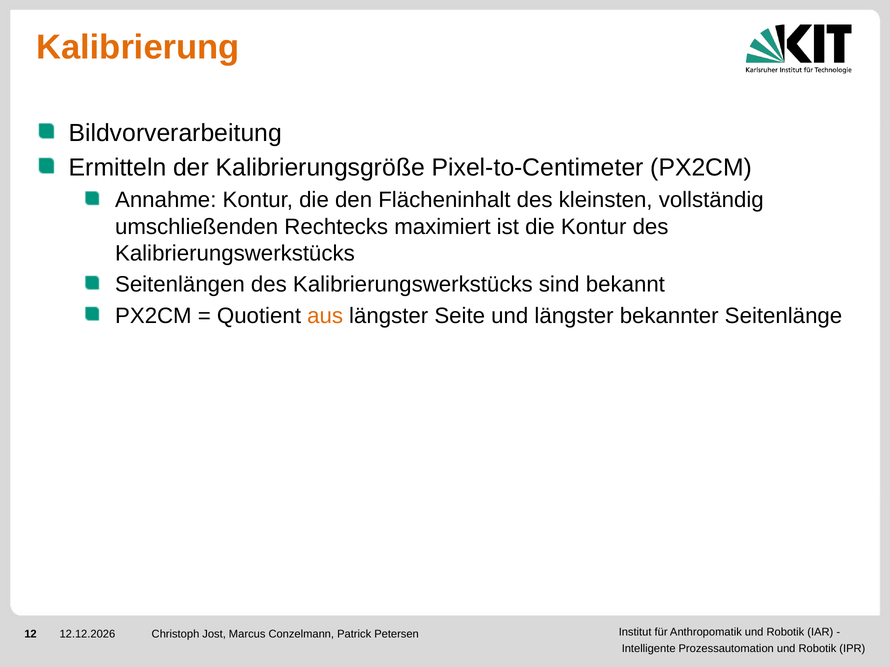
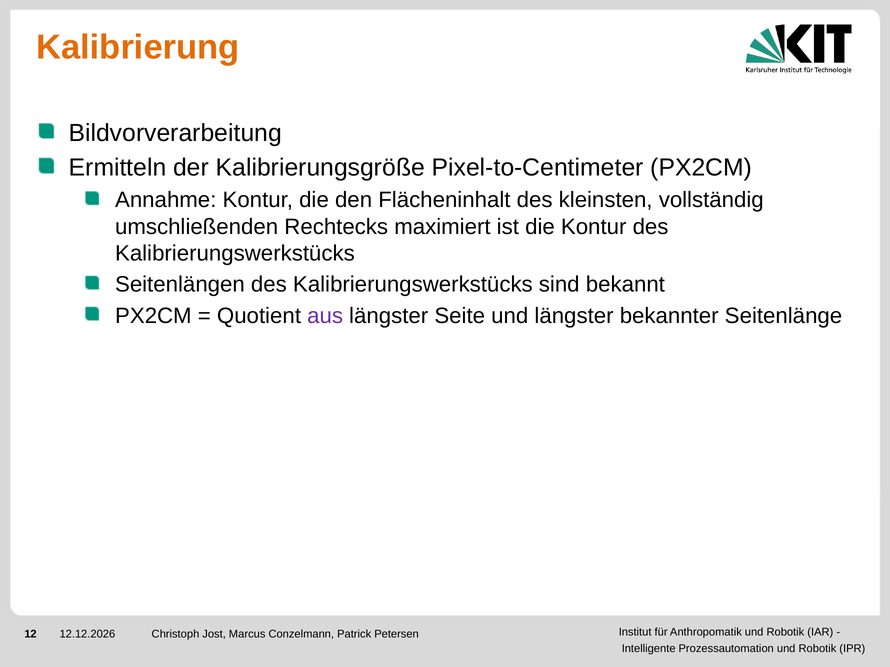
aus colour: orange -> purple
